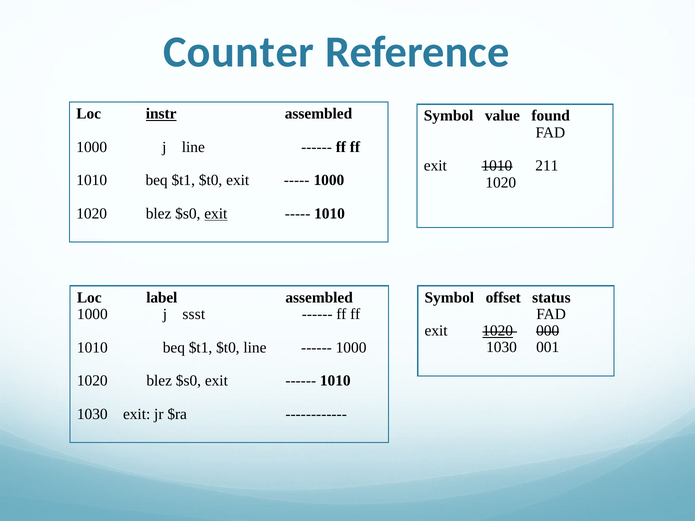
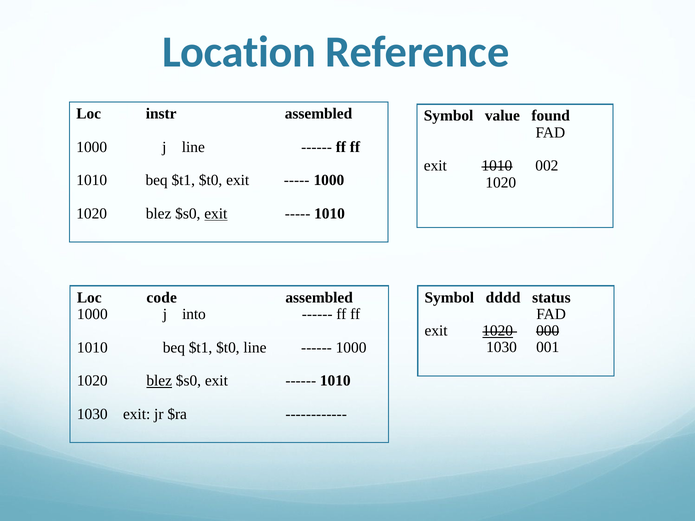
Counter: Counter -> Location
instr underline: present -> none
211: 211 -> 002
offset: offset -> dddd
label: label -> code
ssst: ssst -> into
blez at (159, 381) underline: none -> present
